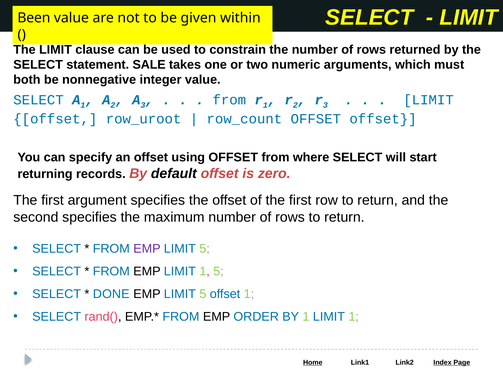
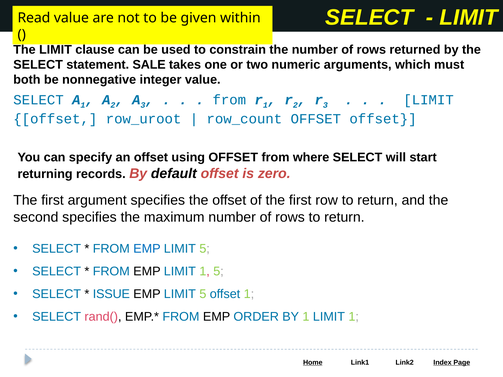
Been: Been -> Read
EMP at (147, 249) colour: purple -> blue
DONE: DONE -> ISSUE
